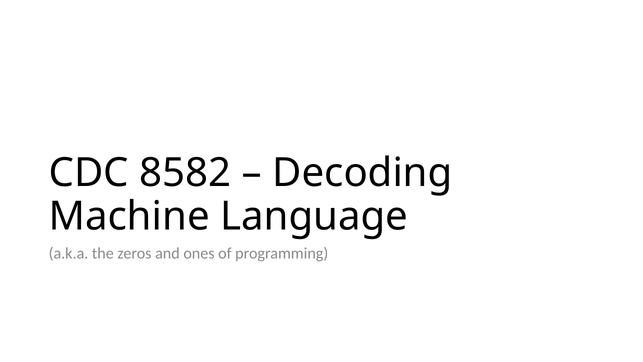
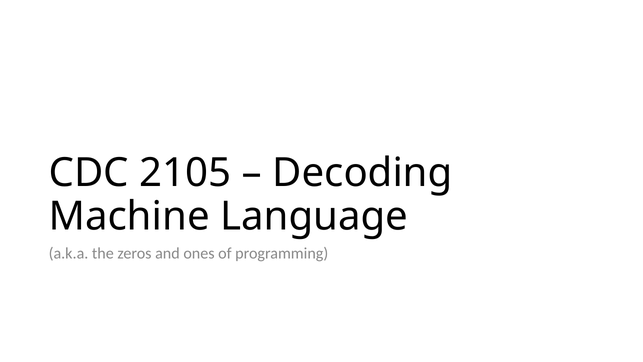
8582: 8582 -> 2105
